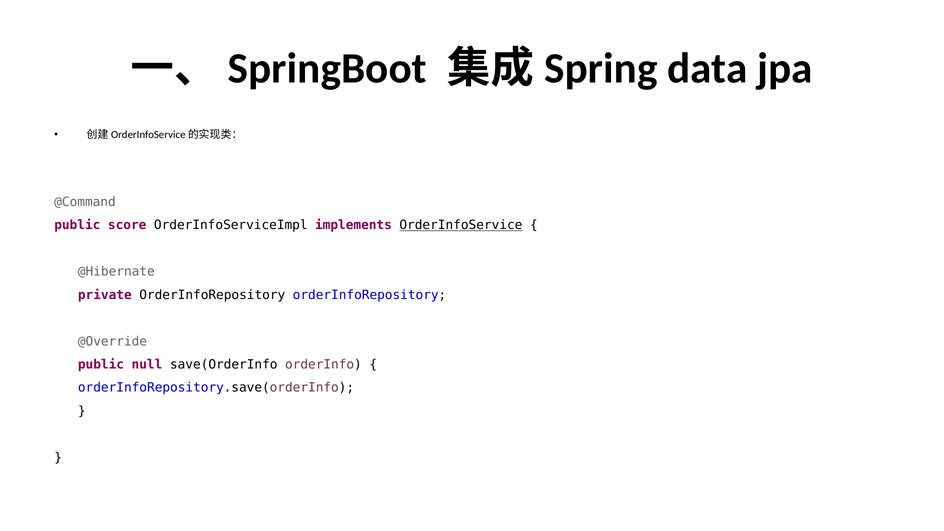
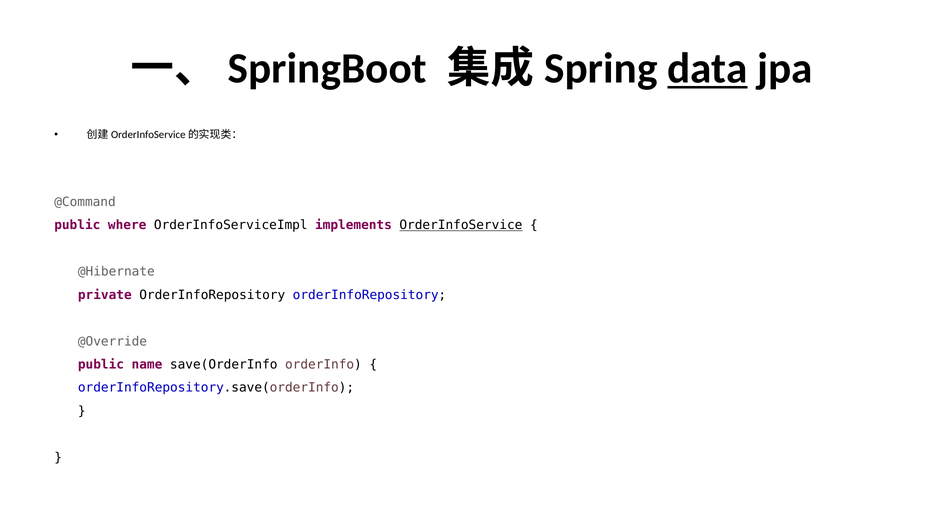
data underline: none -> present
score: score -> where
null: null -> name
